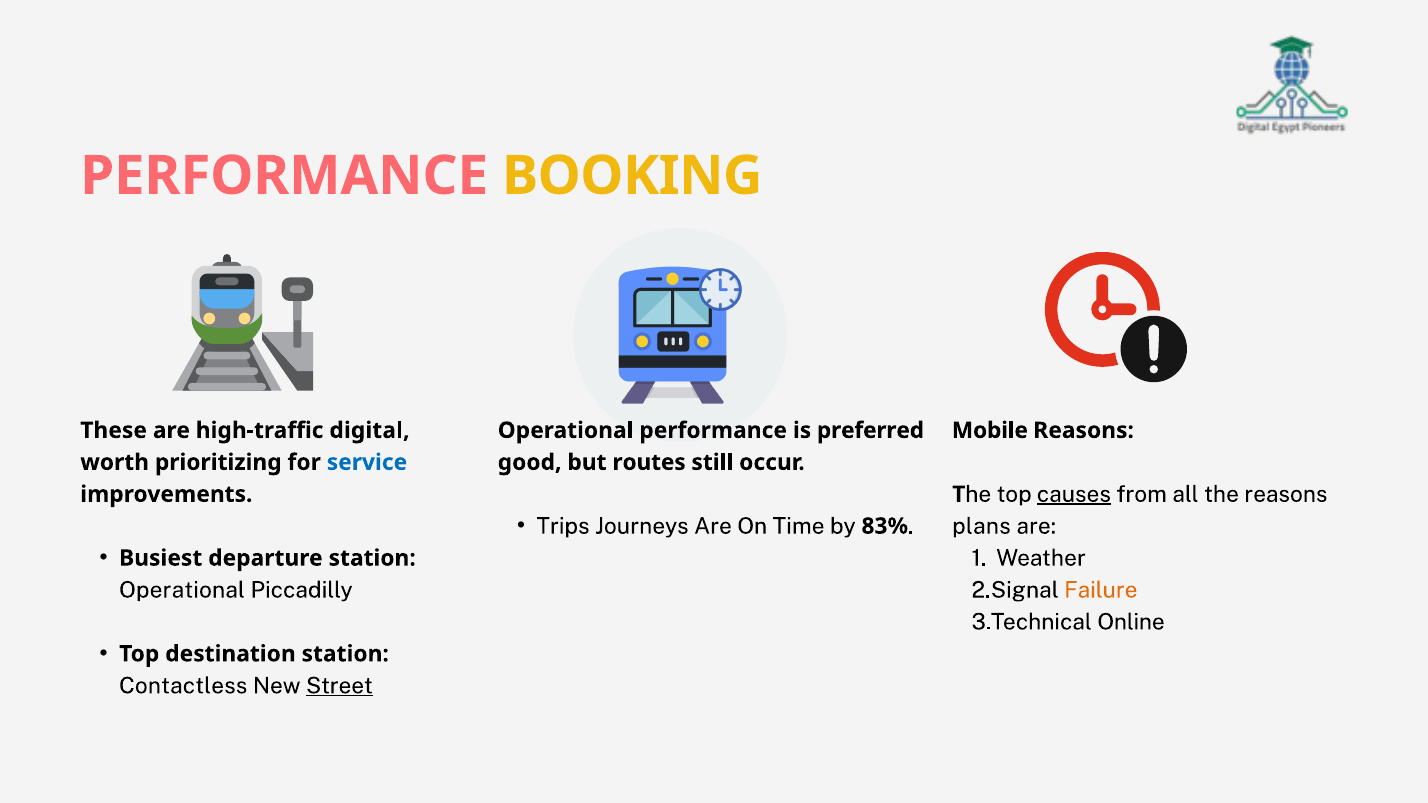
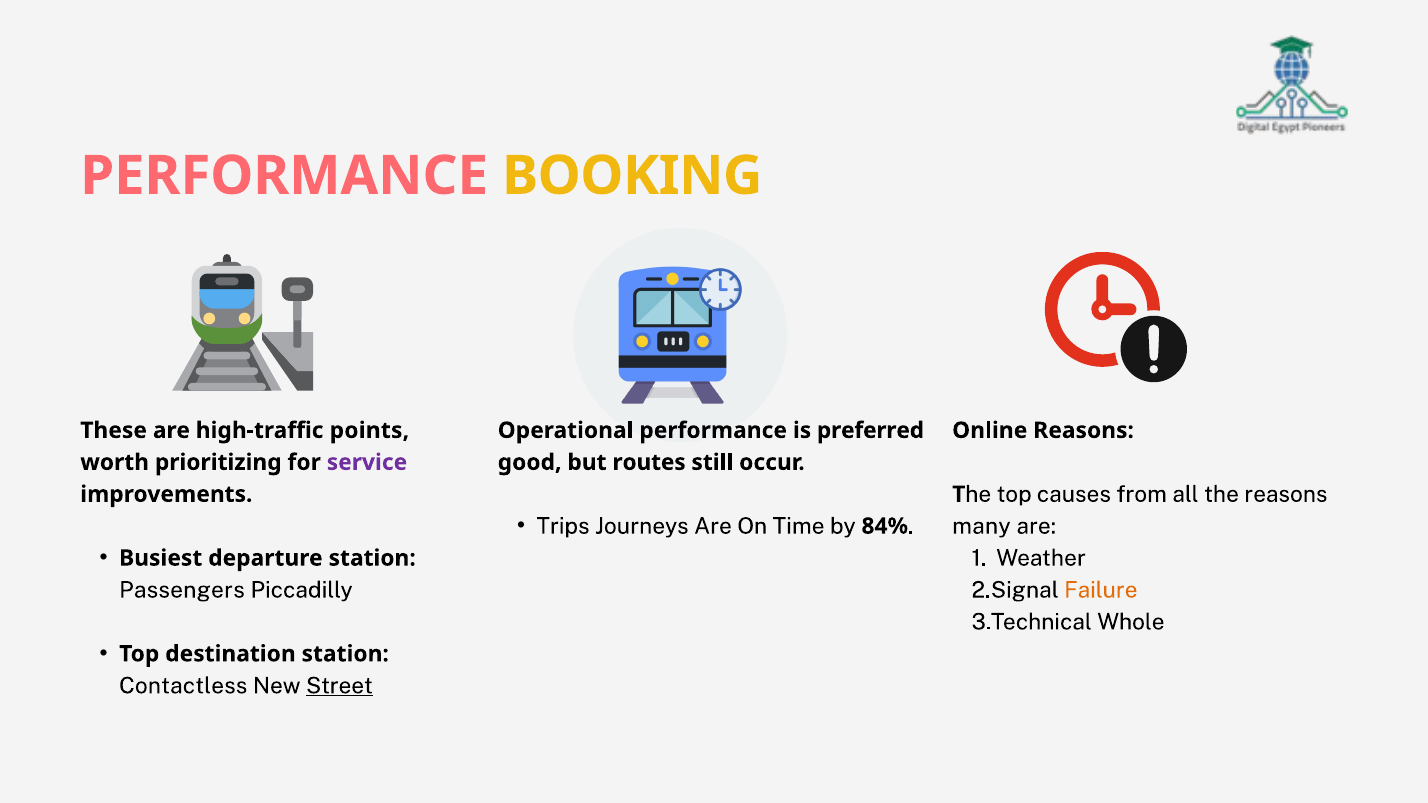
digital: digital -> points
Mobile: Mobile -> Online
service colour: blue -> purple
causes underline: present -> none
83%: 83% -> 84%
plans: plans -> many
Operational at (182, 590): Operational -> Passengers
Online: Online -> Whole
